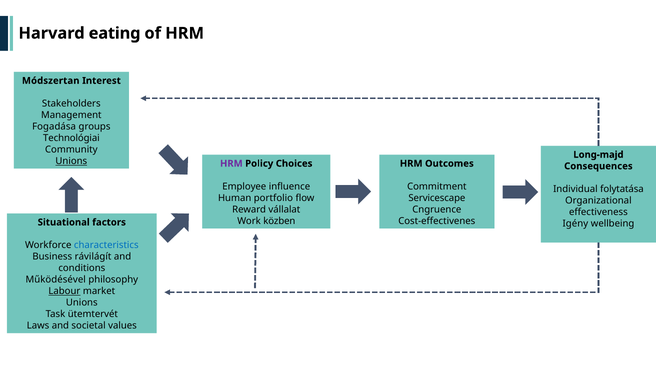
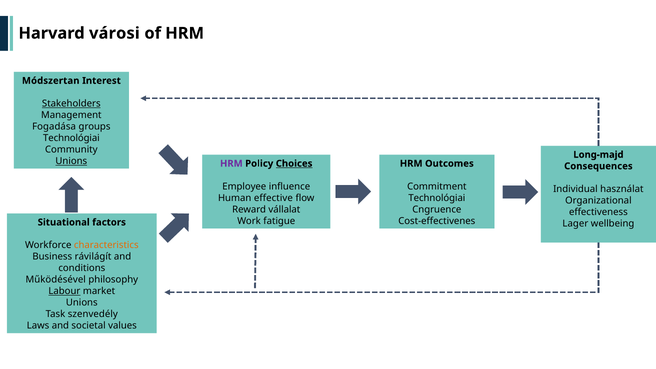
eating: eating -> városi
Stakeholders underline: none -> present
Choices underline: none -> present
folytatása: folytatása -> használat
portfolio: portfolio -> effective
Servicescape at (437, 198): Servicescape -> Technológiai
közben: közben -> fatigue
Igény: Igény -> Lager
characteristics colour: blue -> orange
ütemtervét: ütemtervét -> szenvedély
